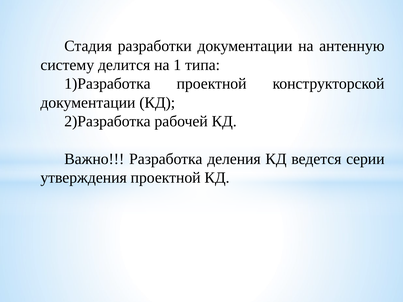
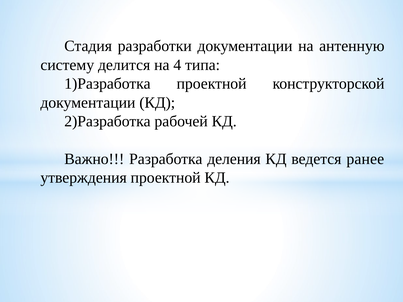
1: 1 -> 4
серии: серии -> ранее
